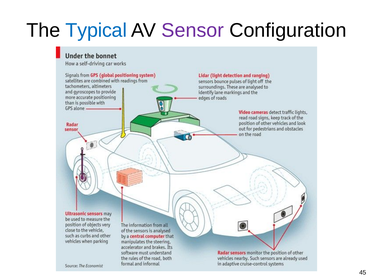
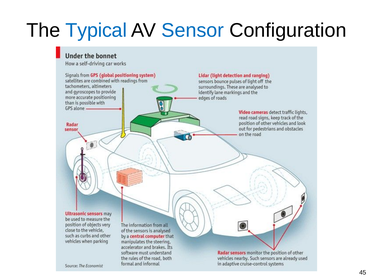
Sensor colour: purple -> blue
